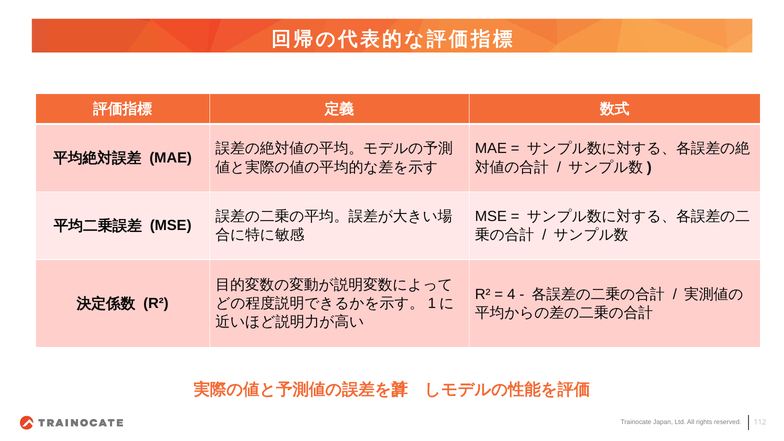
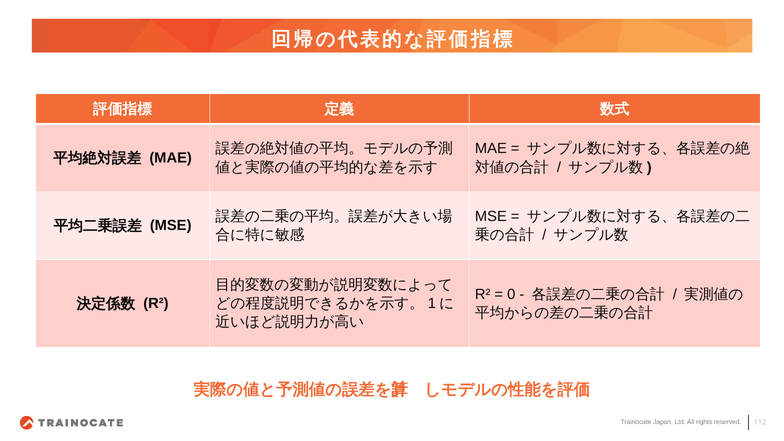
4: 4 -> 0
